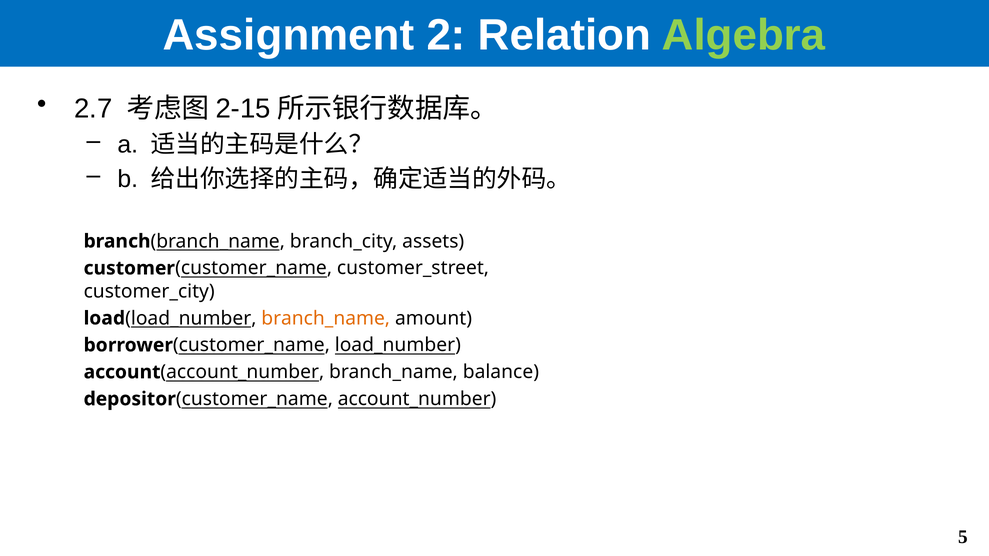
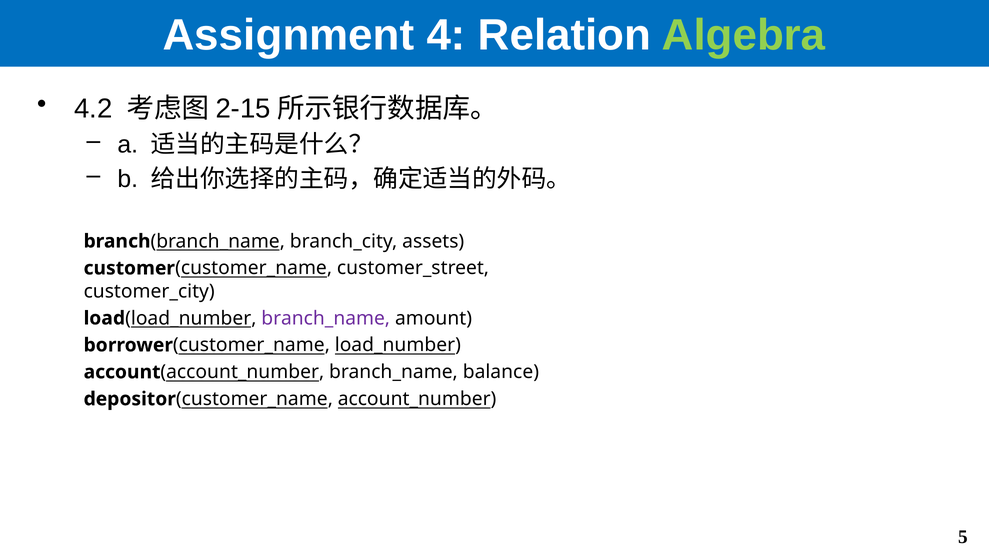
2: 2 -> 4
2.7: 2.7 -> 4.2
branch_name at (326, 318) colour: orange -> purple
